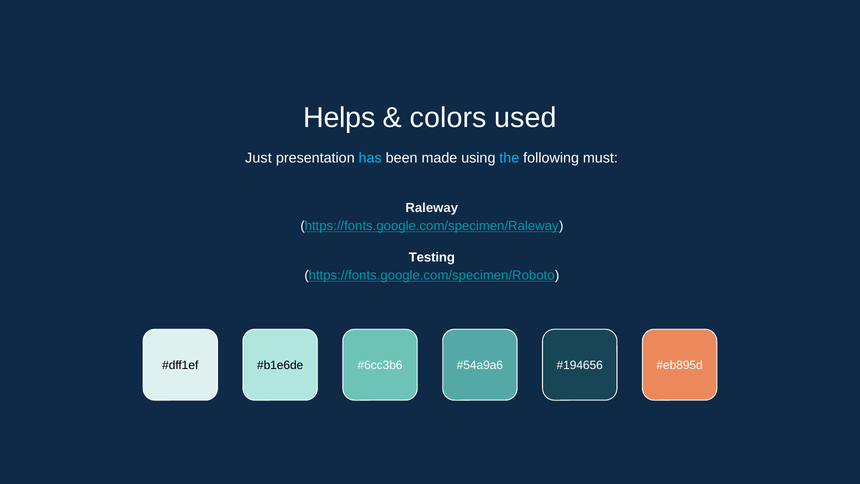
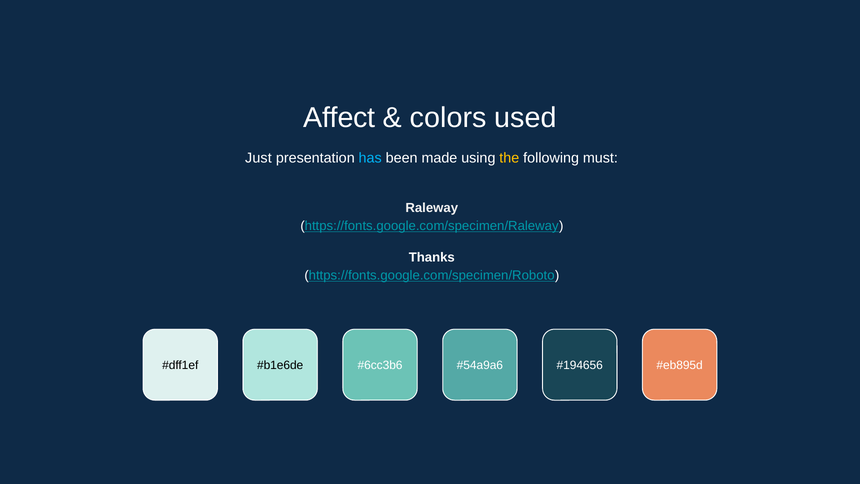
Helps: Helps -> Affect
the colour: light blue -> yellow
Testing: Testing -> Thanks
